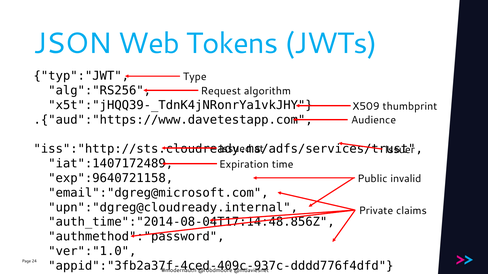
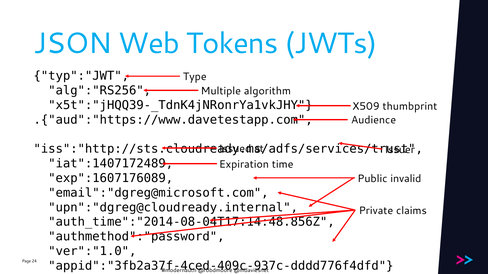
Request: Request -> Multiple
exp":9640721158: exp":9640721158 -> exp":1607176089
